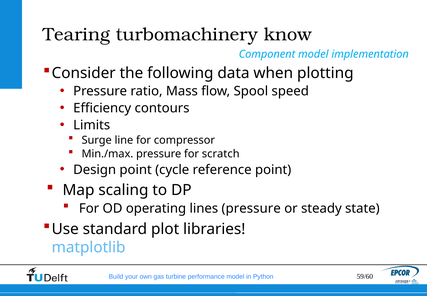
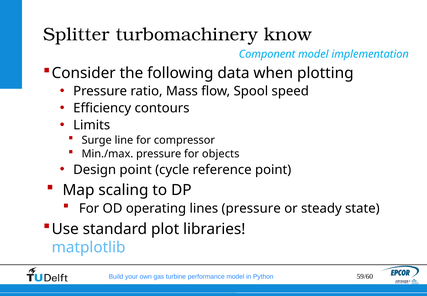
Tearing: Tearing -> Splitter
scratch: scratch -> objects
